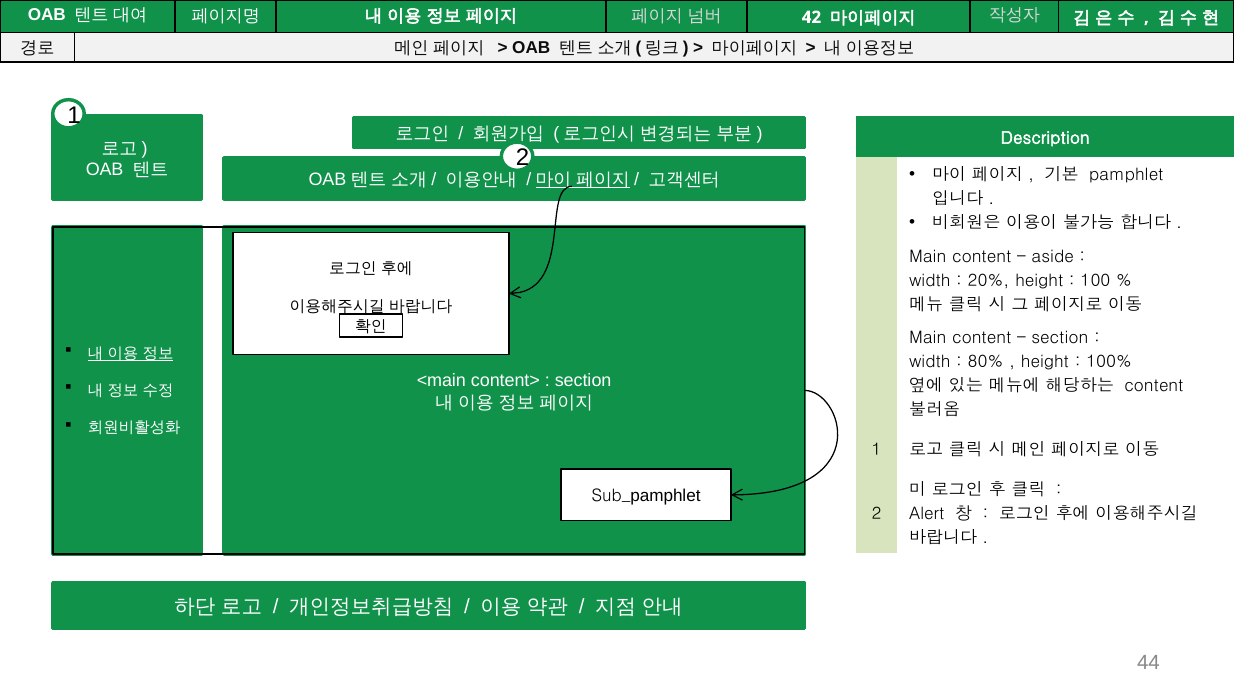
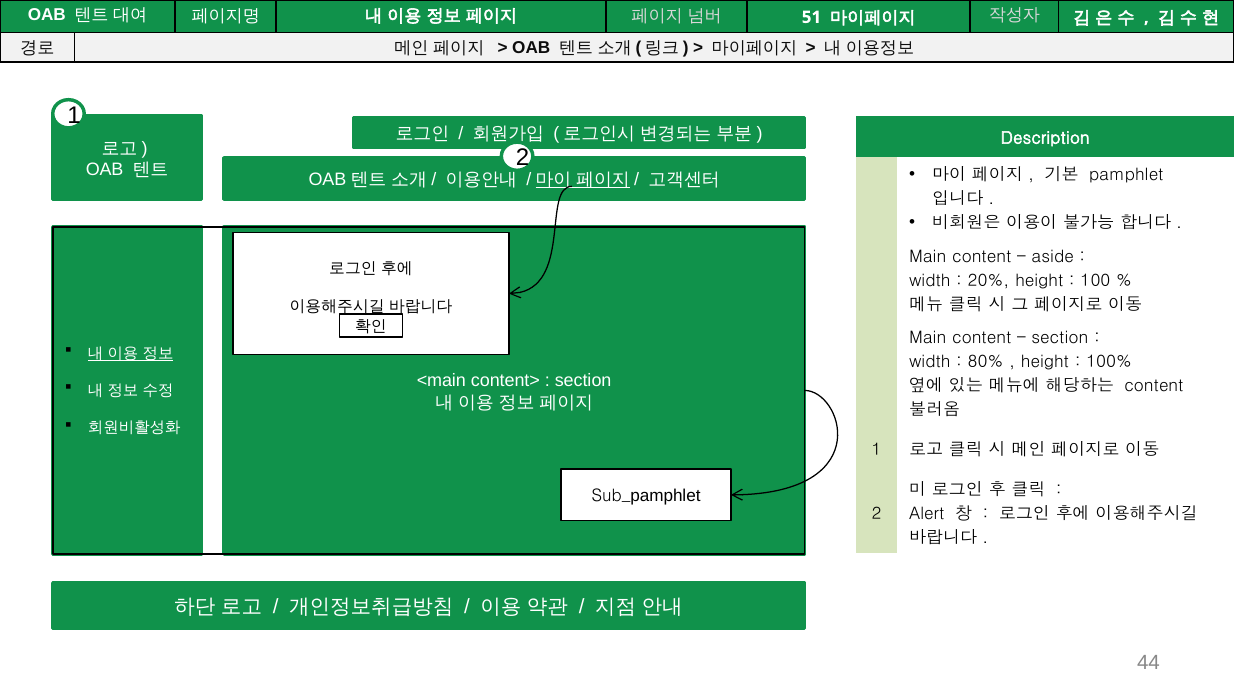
42: 42 -> 51
